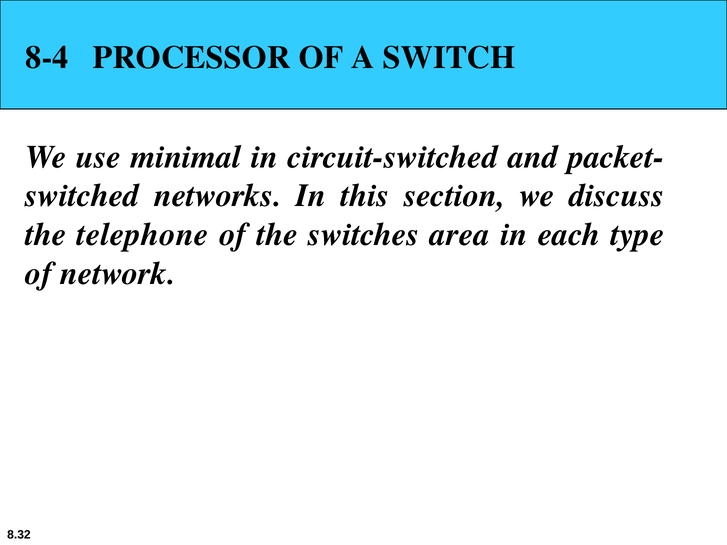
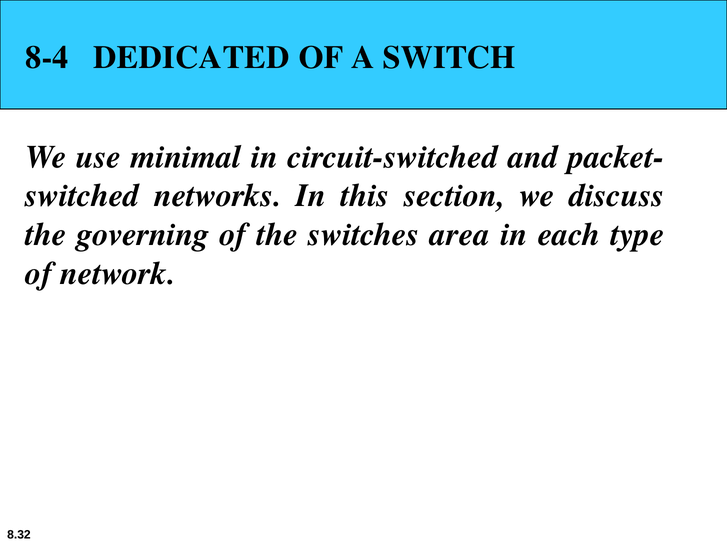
PROCESSOR: PROCESSOR -> DEDICATED
telephone: telephone -> governing
